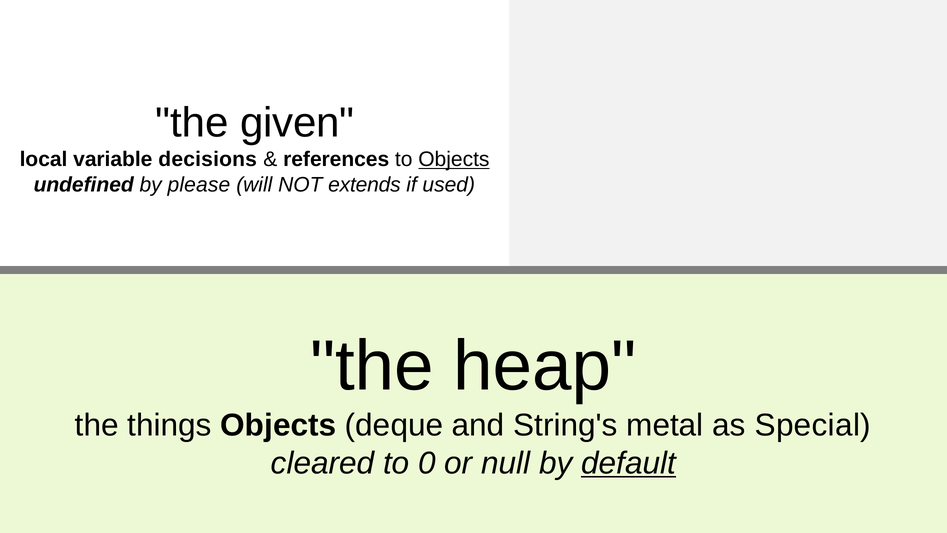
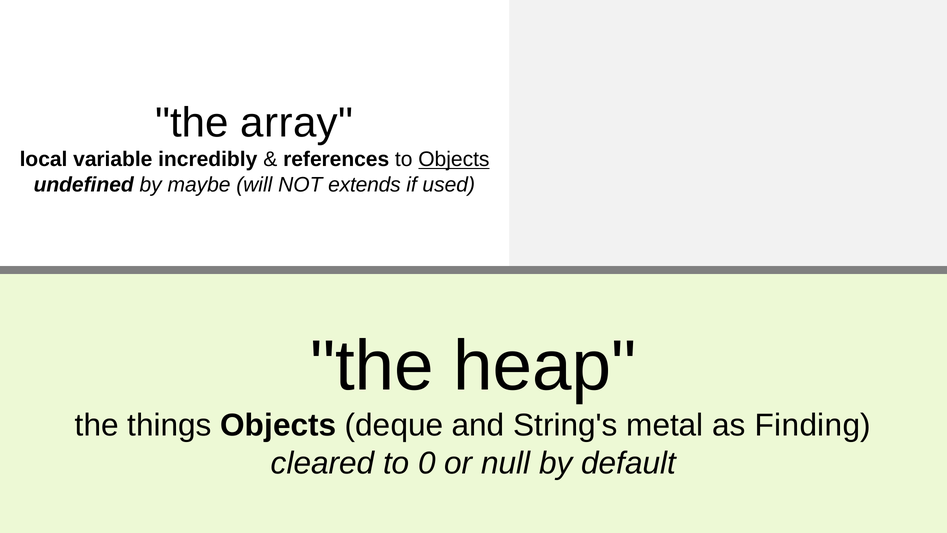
given: given -> array
decisions: decisions -> incredibly
please: please -> maybe
Special: Special -> Finding
default underline: present -> none
